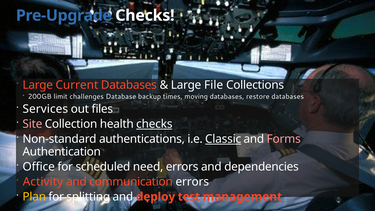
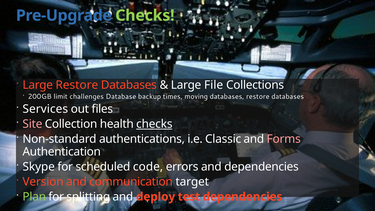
Checks at (145, 15) colour: white -> light green
Large Current: Current -> Restore
Classic underline: present -> none
Office: Office -> Skype
need: need -> code
Activity: Activity -> Version
communication errors: errors -> target
Plan colour: yellow -> light green
test management: management -> dependencies
